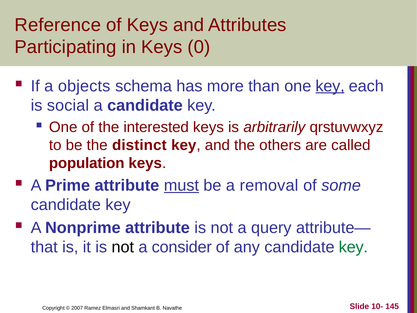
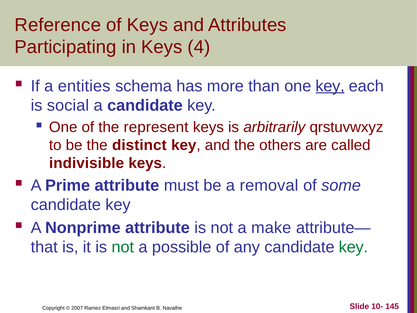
0: 0 -> 4
objects: objects -> entities
interested: interested -> represent
population: population -> indivisible
must underline: present -> none
query: query -> make
not at (123, 247) colour: black -> green
consider: consider -> possible
